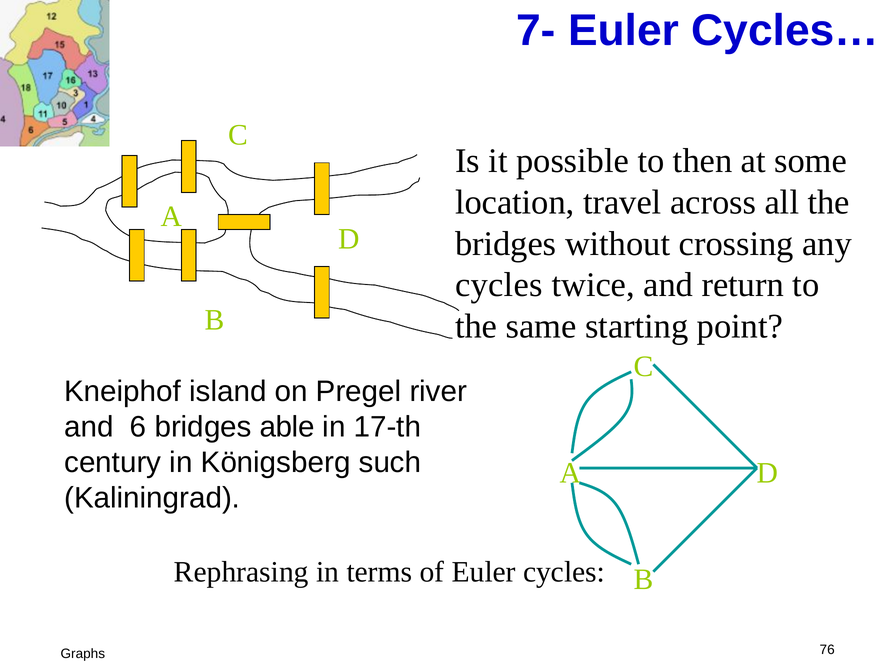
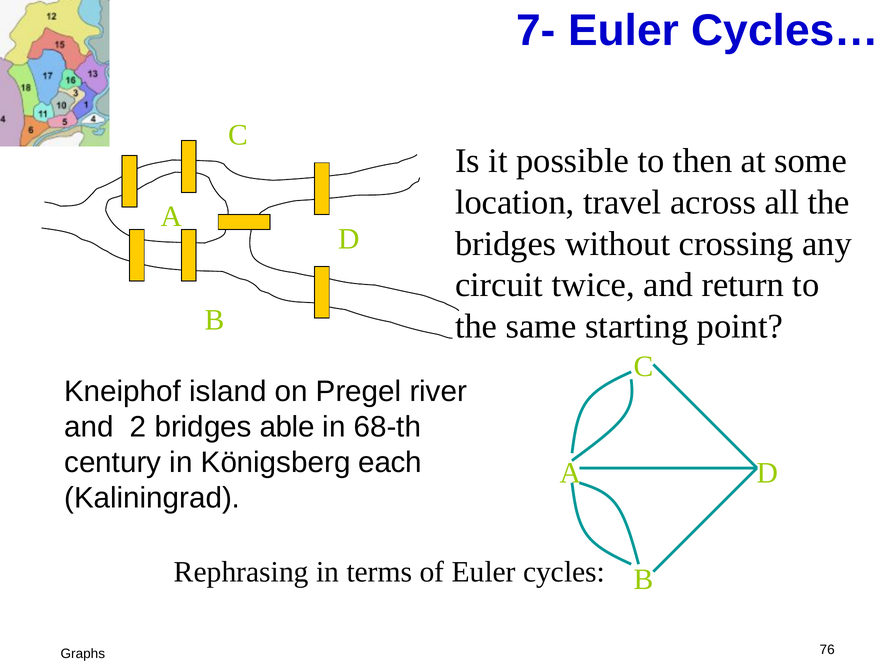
cycles at (499, 285): cycles -> circuit
6: 6 -> 2
17-th: 17-th -> 68-th
such: such -> each
